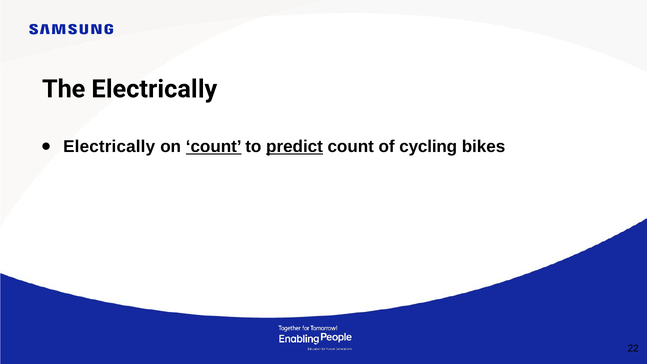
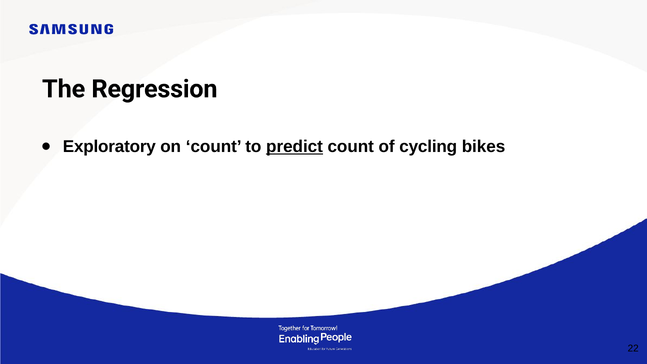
The Electrically: Electrically -> Regression
Electrically at (109, 146): Electrically -> Exploratory
count at (214, 146) underline: present -> none
